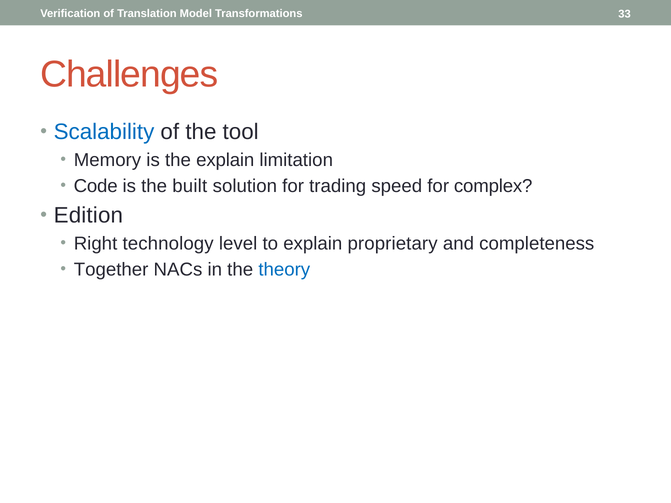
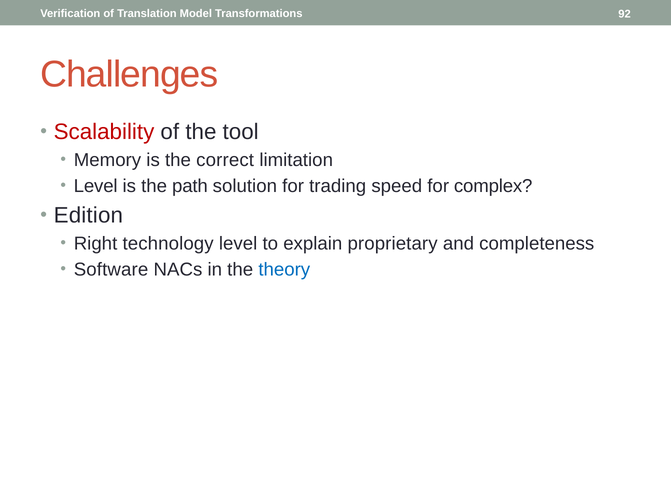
33: 33 -> 92
Scalability colour: blue -> red
the explain: explain -> correct
Code at (96, 186): Code -> Level
built: built -> path
Together: Together -> Software
